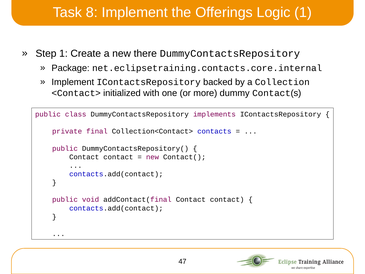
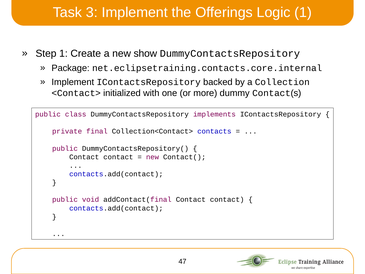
8: 8 -> 3
there: there -> show
